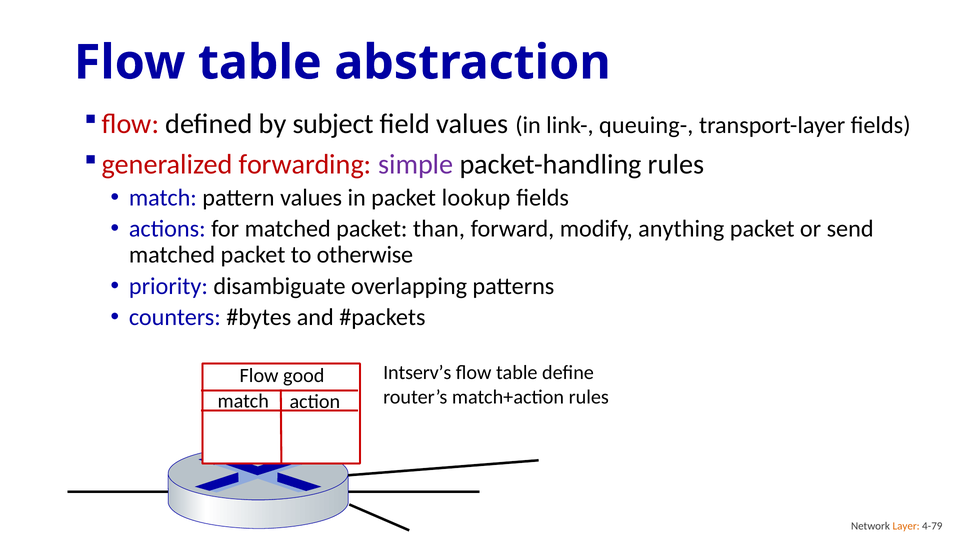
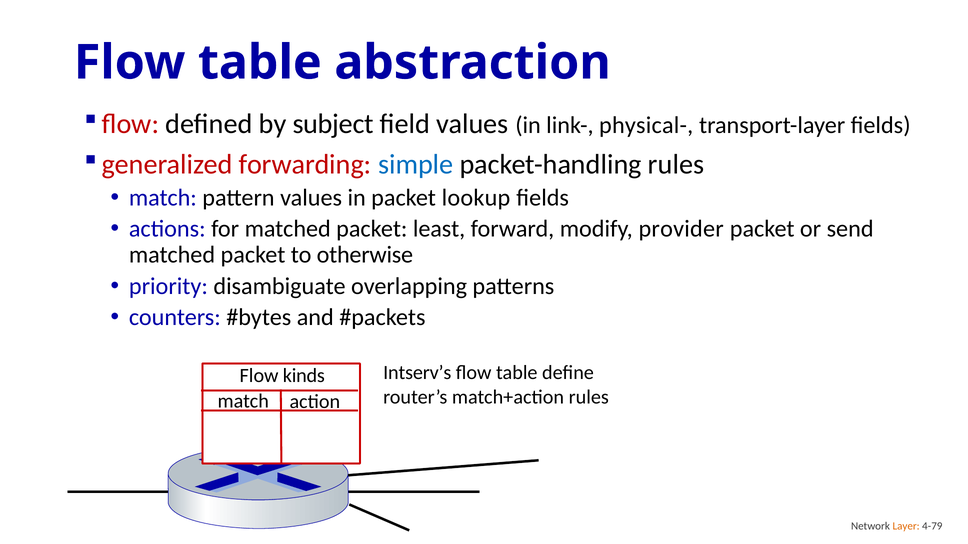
queuing-: queuing- -> physical-
simple colour: purple -> blue
than: than -> least
anything: anything -> provider
good: good -> kinds
